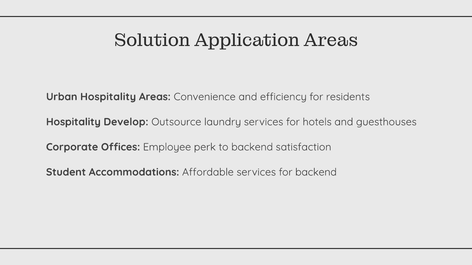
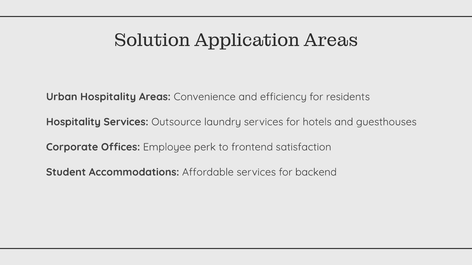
Hospitality Develop: Develop -> Services
to backend: backend -> frontend
